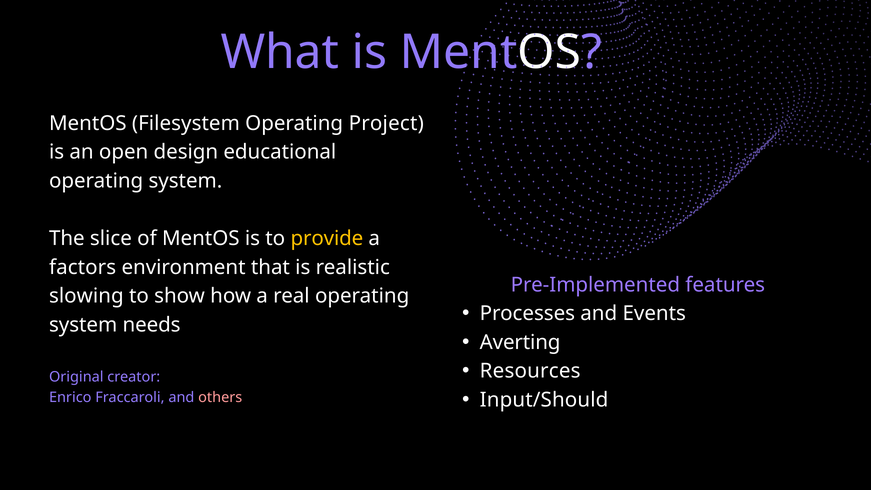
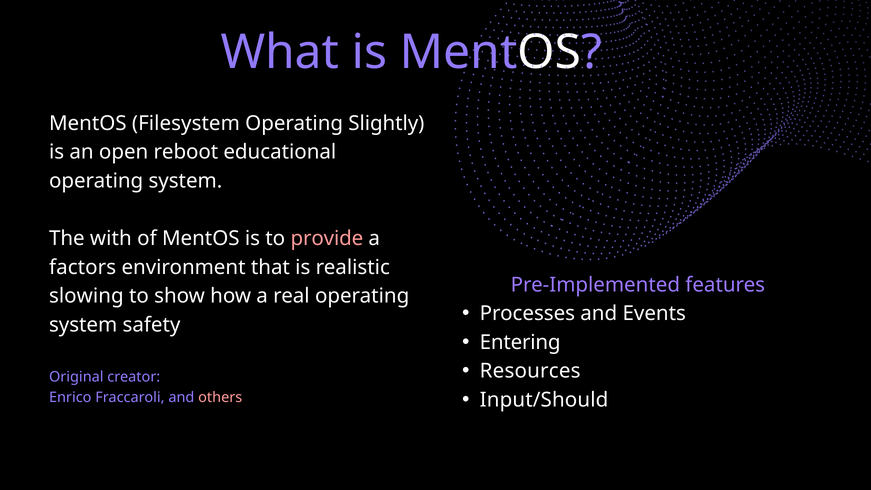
Project: Project -> Slightly
design: design -> reboot
slice: slice -> with
provide colour: yellow -> pink
needs: needs -> safety
Averting: Averting -> Entering
